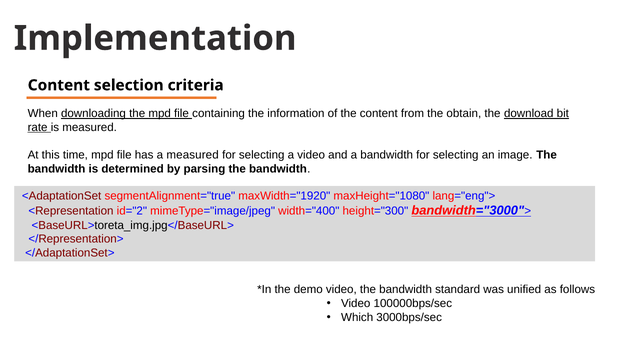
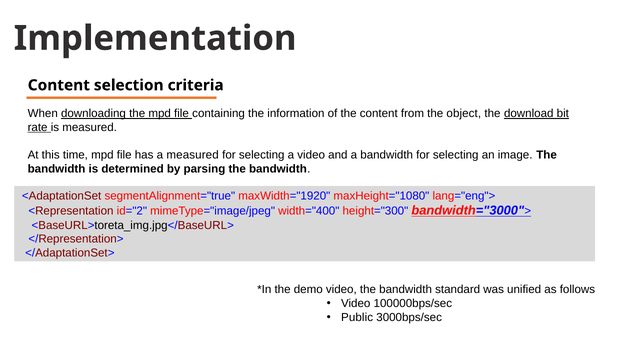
obtain: obtain -> object
Which: Which -> Public
